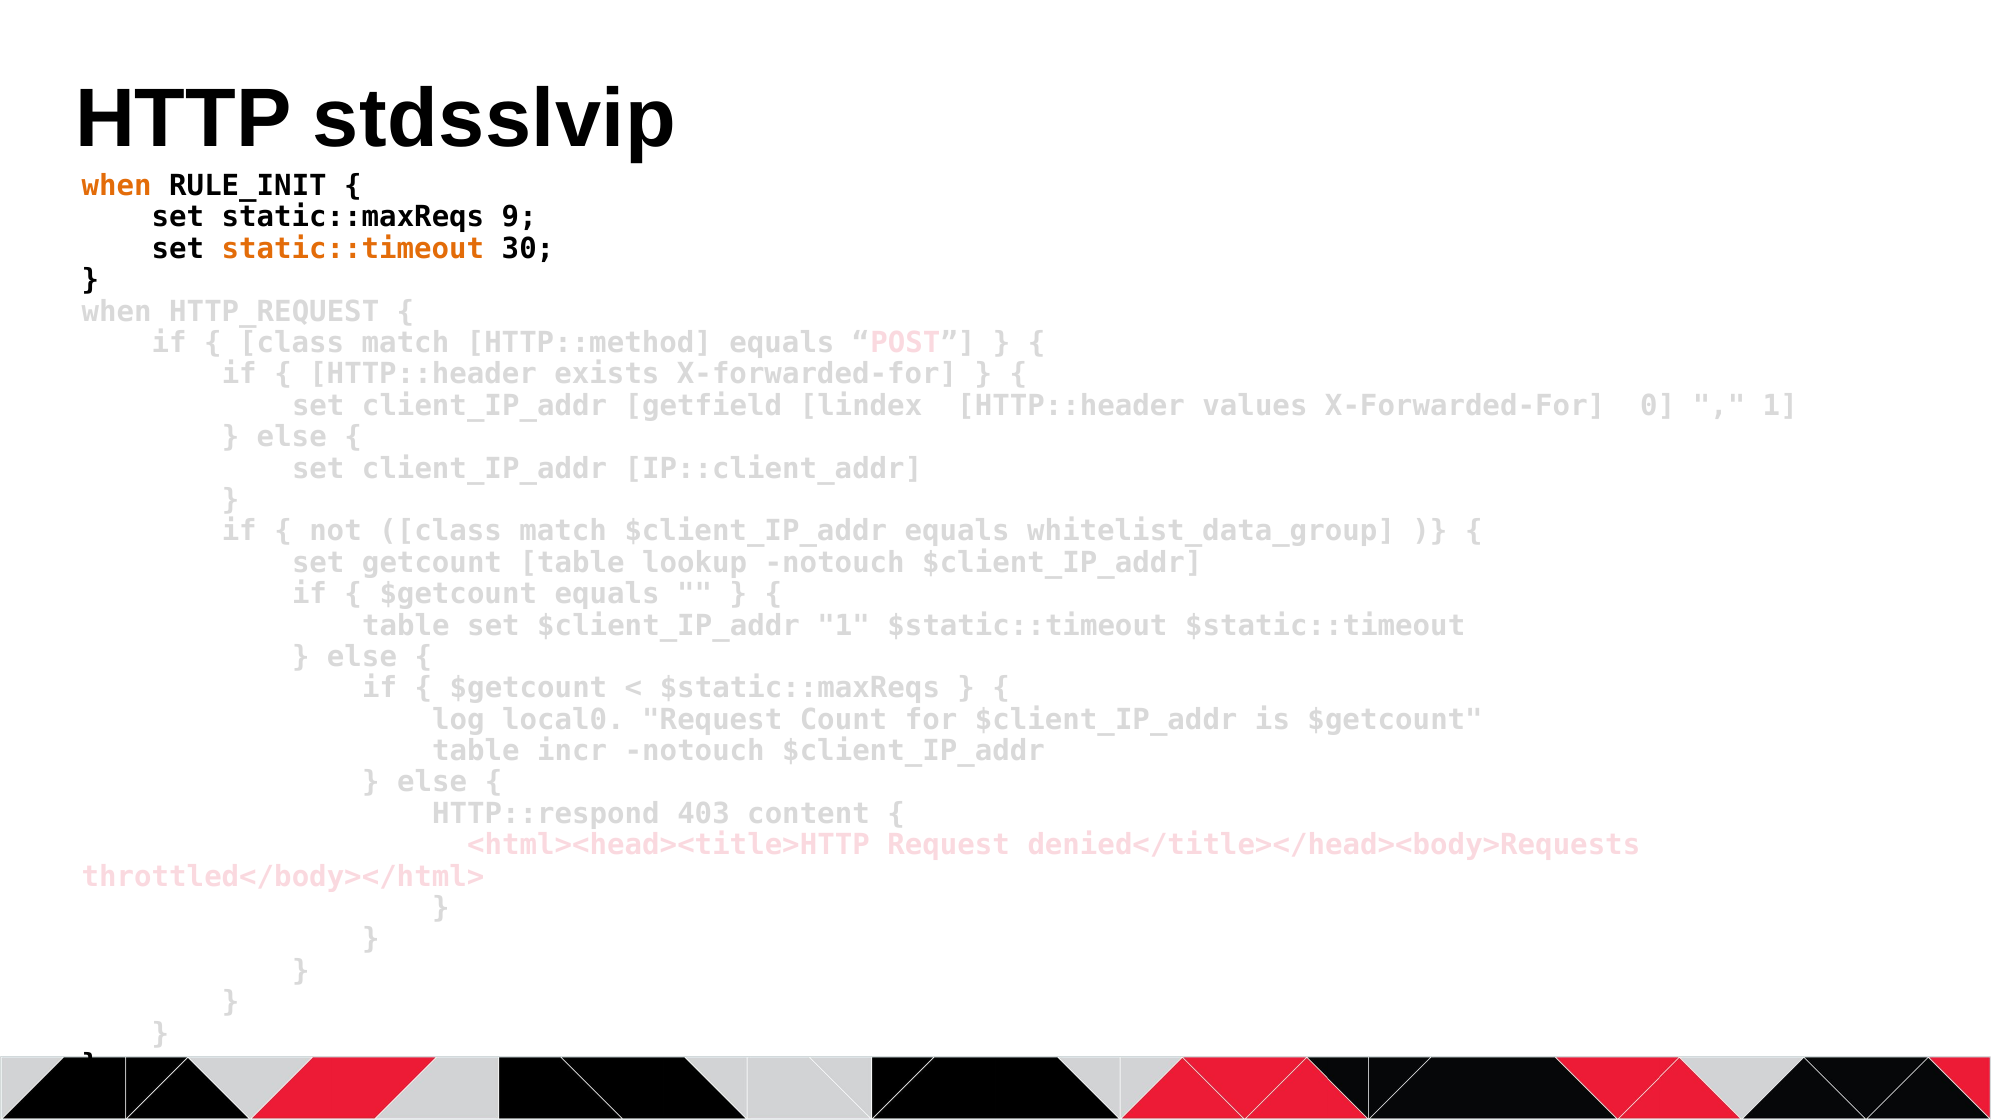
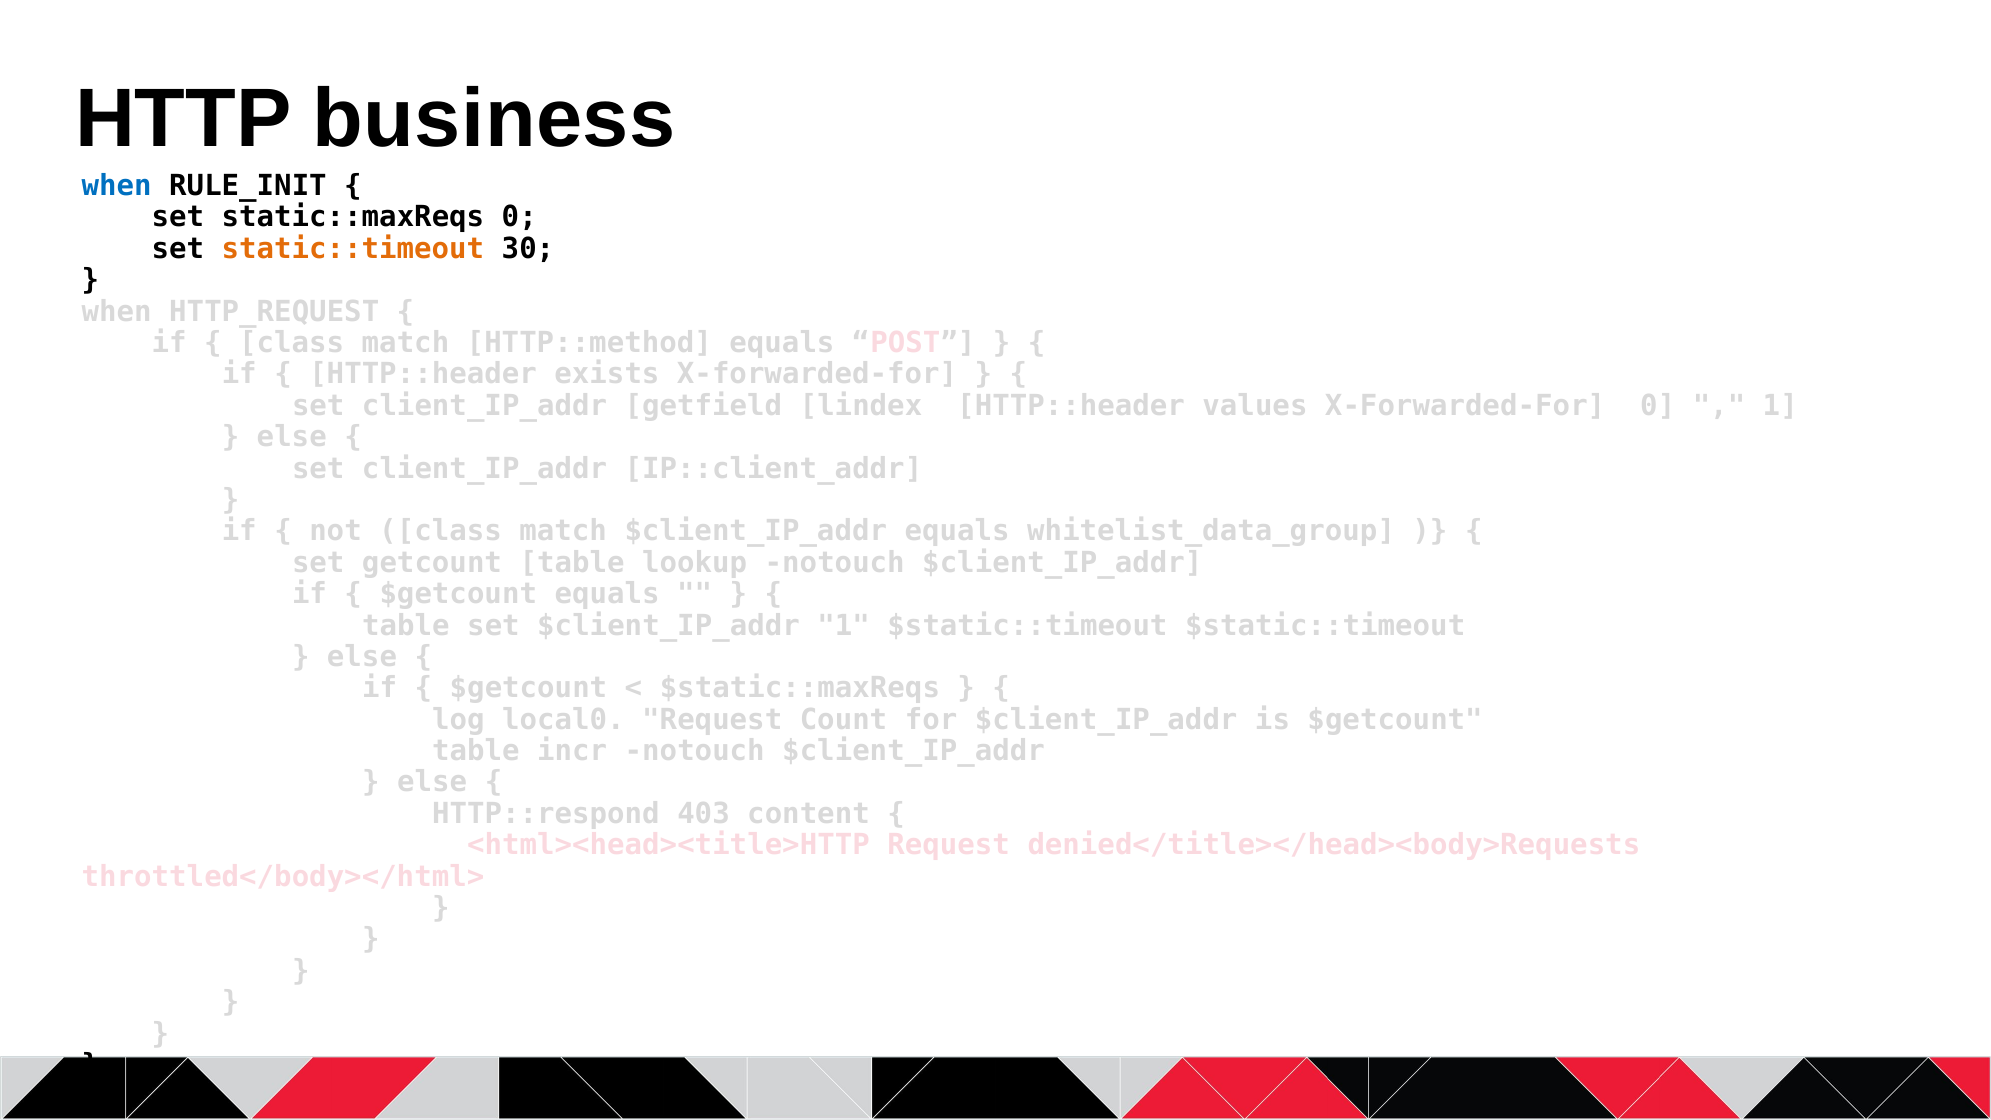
stdsslvip: stdsslvip -> business
when at (117, 186) colour: orange -> blue
static::maxReqs 9: 9 -> 0
